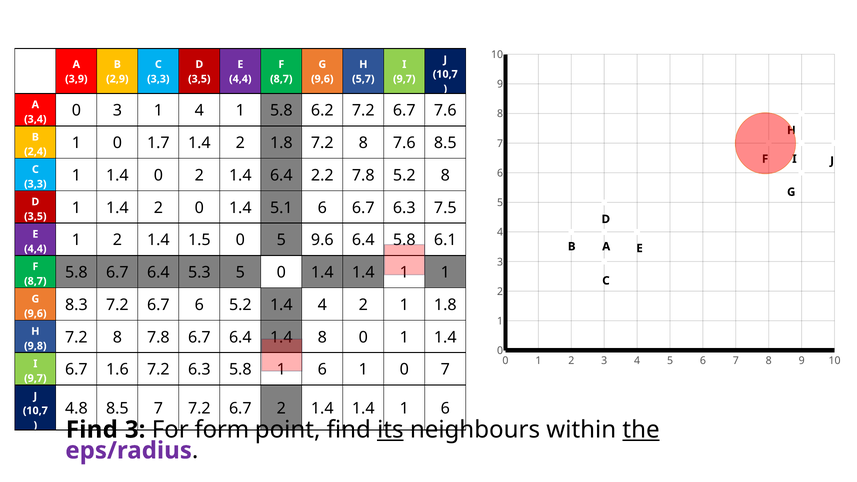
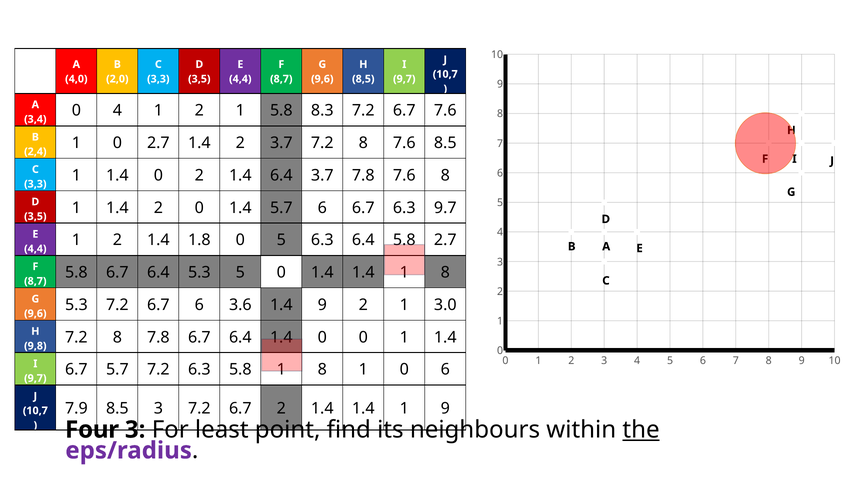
3,9: 3,9 -> 4,0
2,9: 2,9 -> 2,0
5,7: 5,7 -> 8,5
0 3: 3 -> 4
4 at (199, 111): 4 -> 2
6.2: 6.2 -> 8.3
0 1.7: 1.7 -> 2.7
2 1.8: 1.8 -> 3.7
6.4 2.2: 2.2 -> 3.7
7.8 5.2: 5.2 -> 7.6
1.4 5.1: 5.1 -> 5.7
7.5: 7.5 -> 9.7
1.5: 1.5 -> 1.8
5 9.6: 9.6 -> 6.3
6.1 at (445, 240): 6.1 -> 2.7
1 at (445, 273): 1 -> 8
8.3 at (76, 305): 8.3 -> 5.3
6 5.2: 5.2 -> 3.6
1.4 4: 4 -> 9
1 1.8: 1.8 -> 3.0
8 at (322, 337): 8 -> 0
6.7 1.6: 1.6 -> 5.7
6 at (322, 370): 6 -> 8
0 7: 7 -> 6
4.8: 4.8 -> 7.9
8.5 7: 7 -> 3
1.4 1 6: 6 -> 9
Find at (92, 430): Find -> Four
form: form -> least
its underline: present -> none
